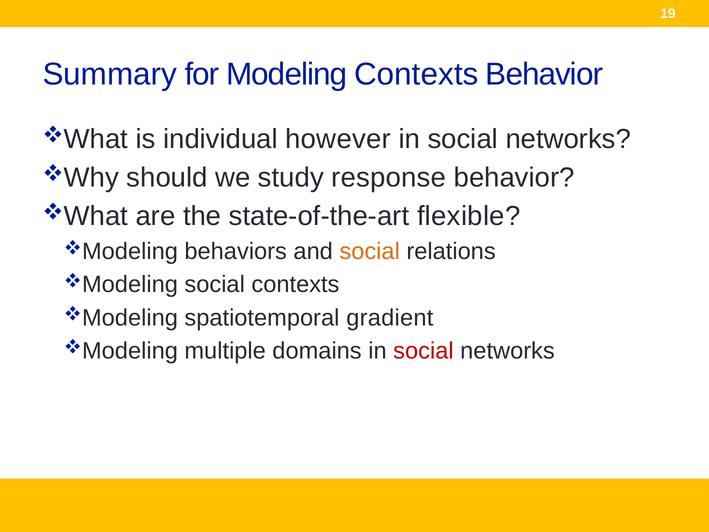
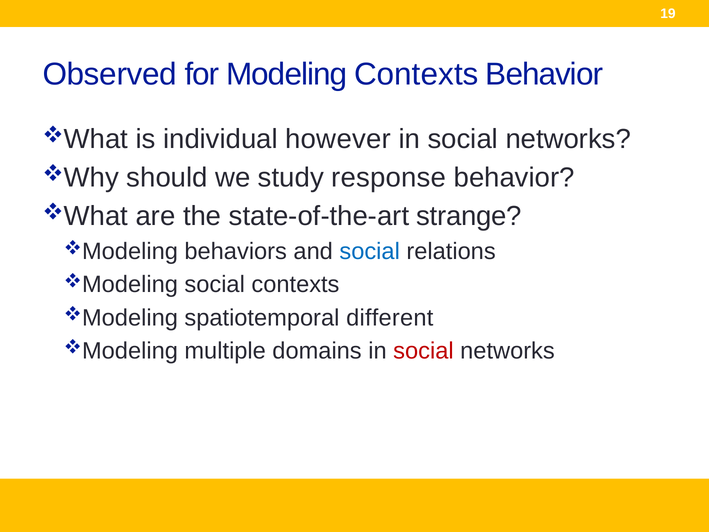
Summary: Summary -> Observed
flexible: flexible -> strange
social at (370, 251) colour: orange -> blue
gradient: gradient -> different
